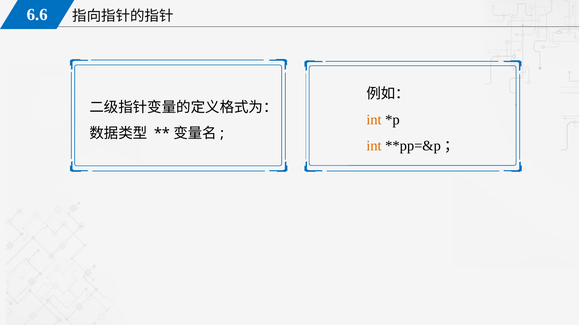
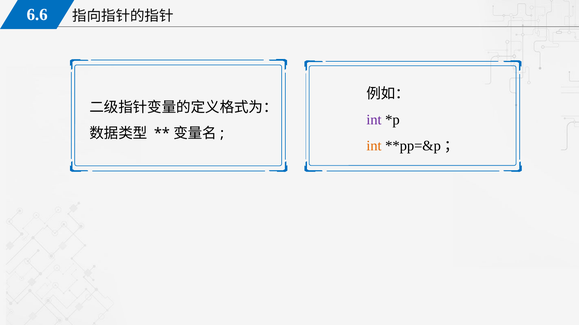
int at (374, 120) colour: orange -> purple
